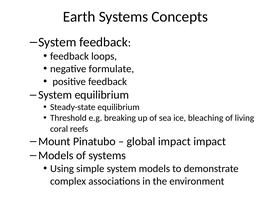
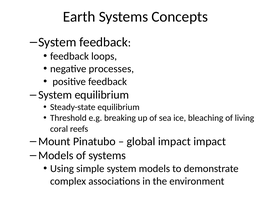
formulate: formulate -> processes
